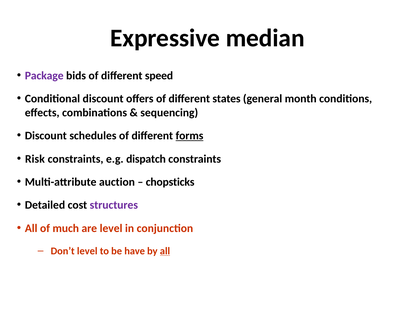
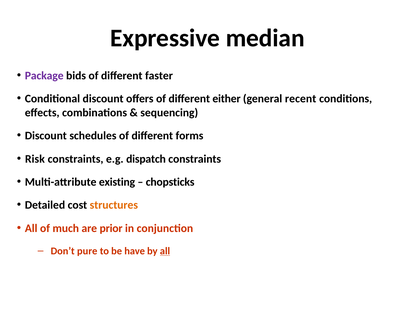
speed: speed -> faster
states: states -> either
month: month -> recent
forms underline: present -> none
auction: auction -> existing
structures colour: purple -> orange
are level: level -> prior
Don’t level: level -> pure
